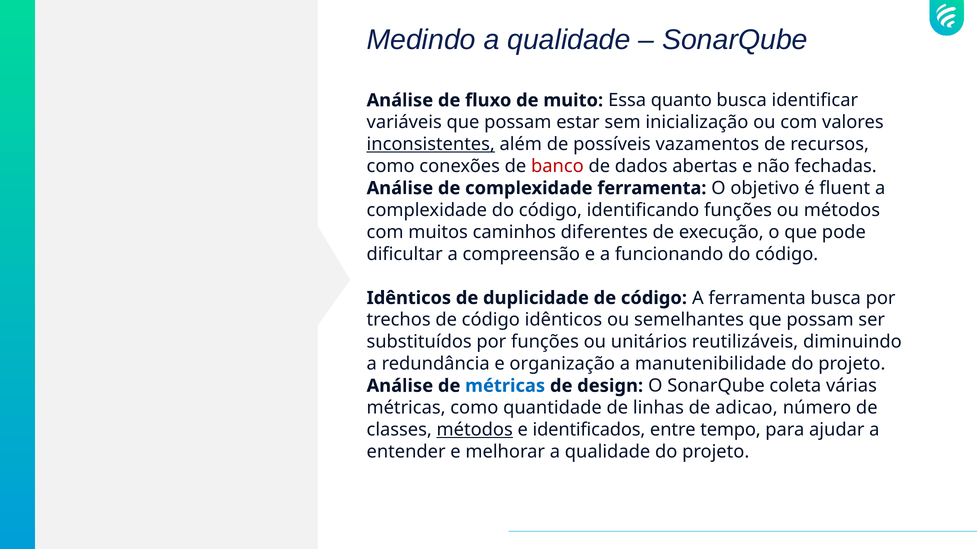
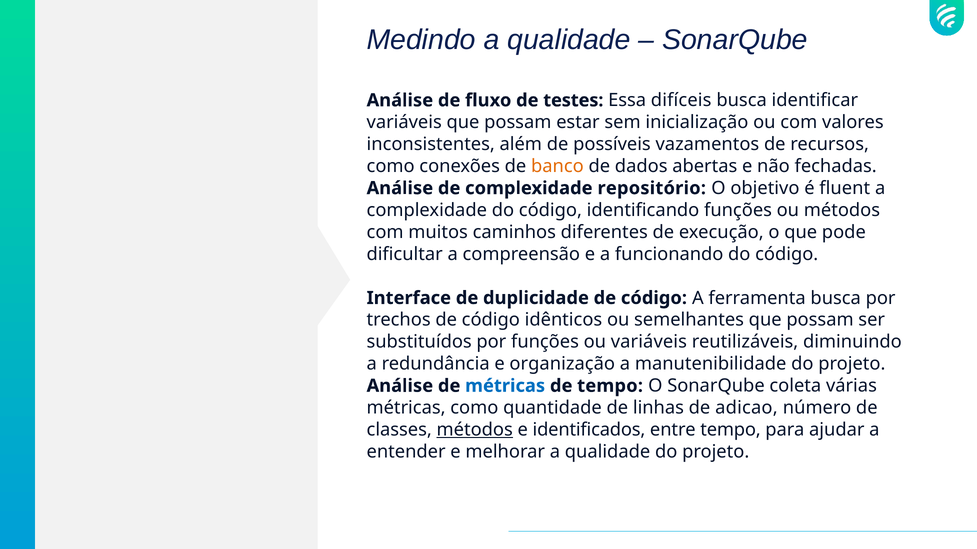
muito: muito -> testes
quanto: quanto -> difíceis
inconsistentes underline: present -> none
banco colour: red -> orange
complexidade ferramenta: ferramenta -> repositório
Idênticos at (409, 298): Idênticos -> Interface
ou unitários: unitários -> variáveis
de design: design -> tempo
